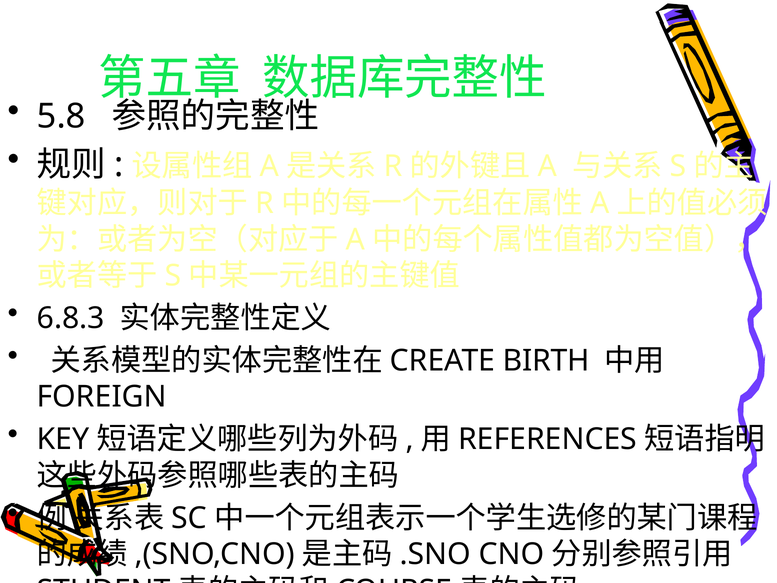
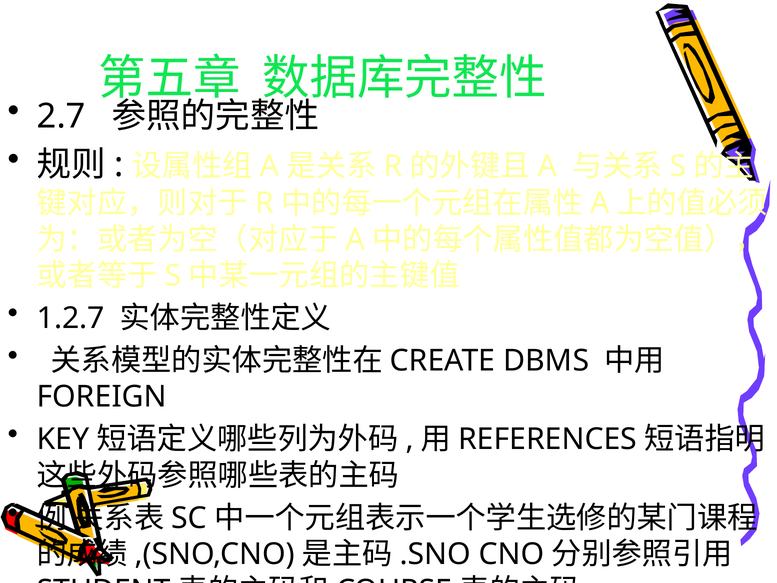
5.8: 5.8 -> 2.7
6.8.3: 6.8.3 -> 1.2.7
BIRTH: BIRTH -> DBMS
